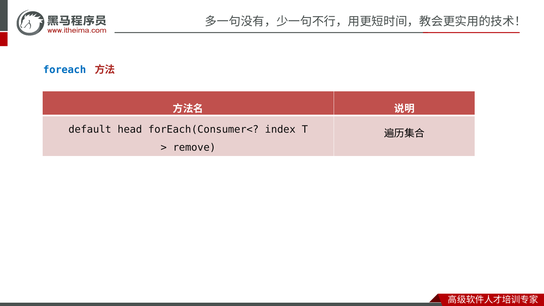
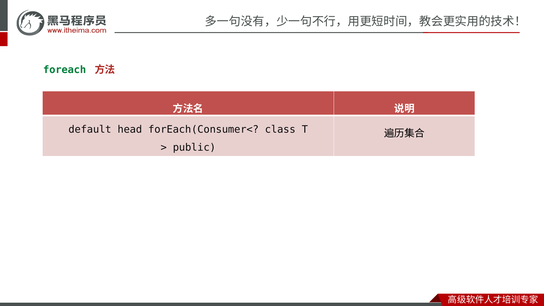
foreach at (65, 70) colour: blue -> green
index: index -> class
remove: remove -> public
